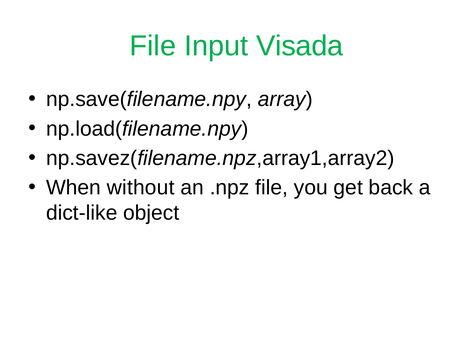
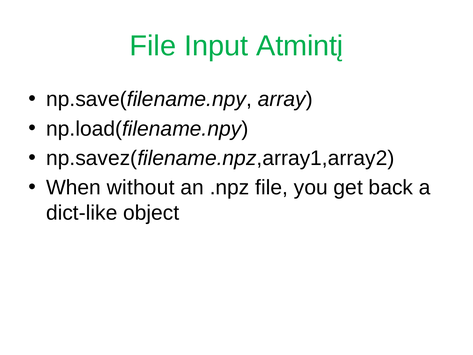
Visada: Visada -> Atmintį
